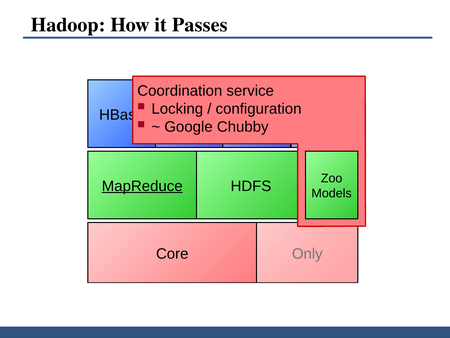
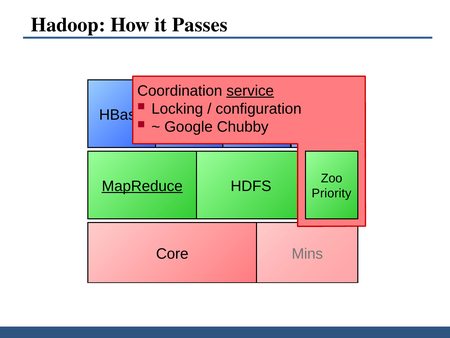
service underline: none -> present
Models: Models -> Priority
Only: Only -> Mins
